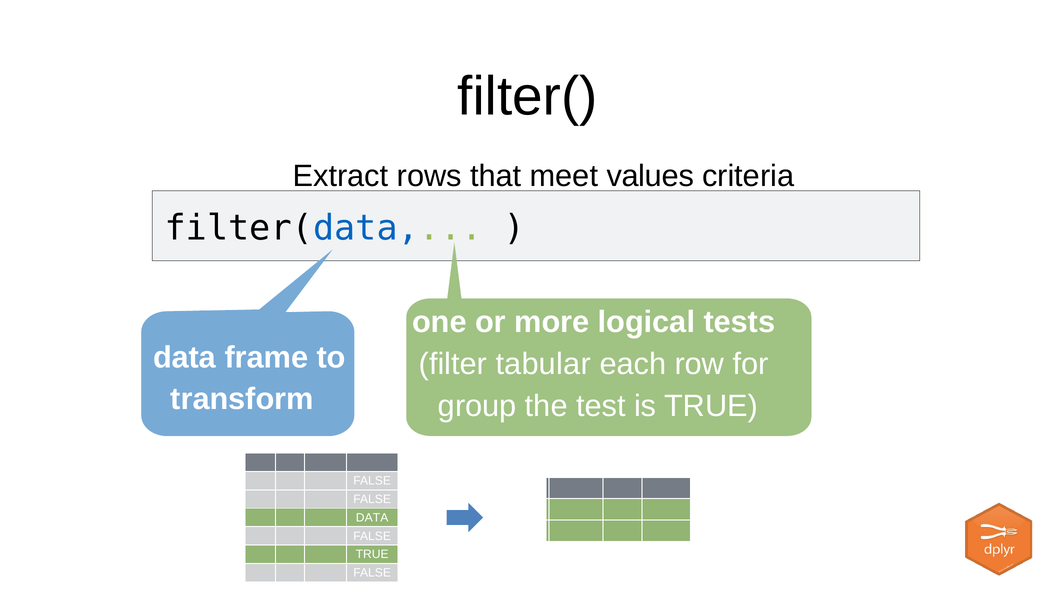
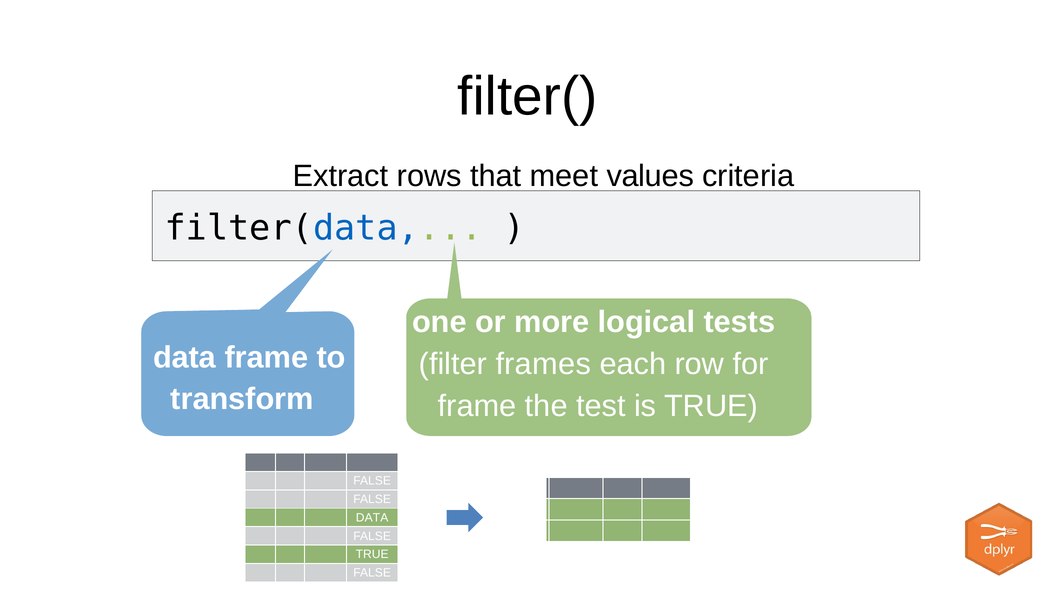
tabular: tabular -> frames
group at (477, 405): group -> frame
